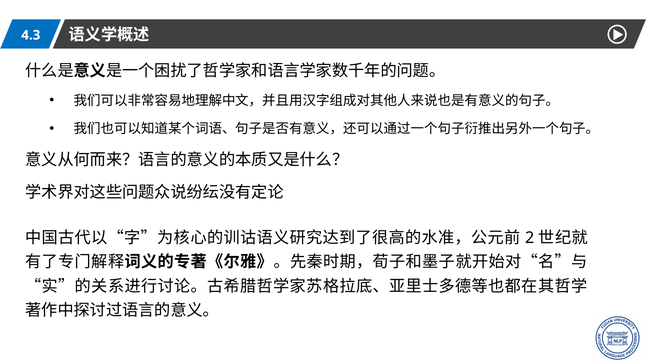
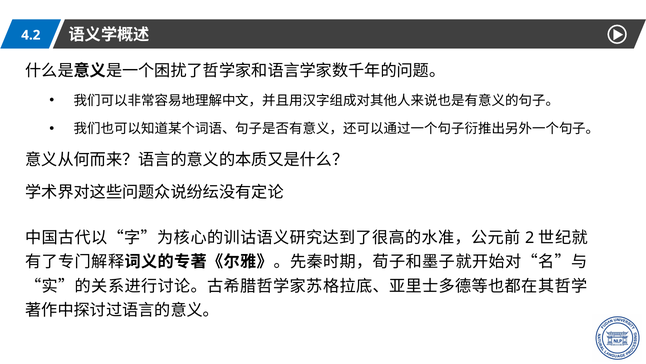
4.3: 4.3 -> 4.2
